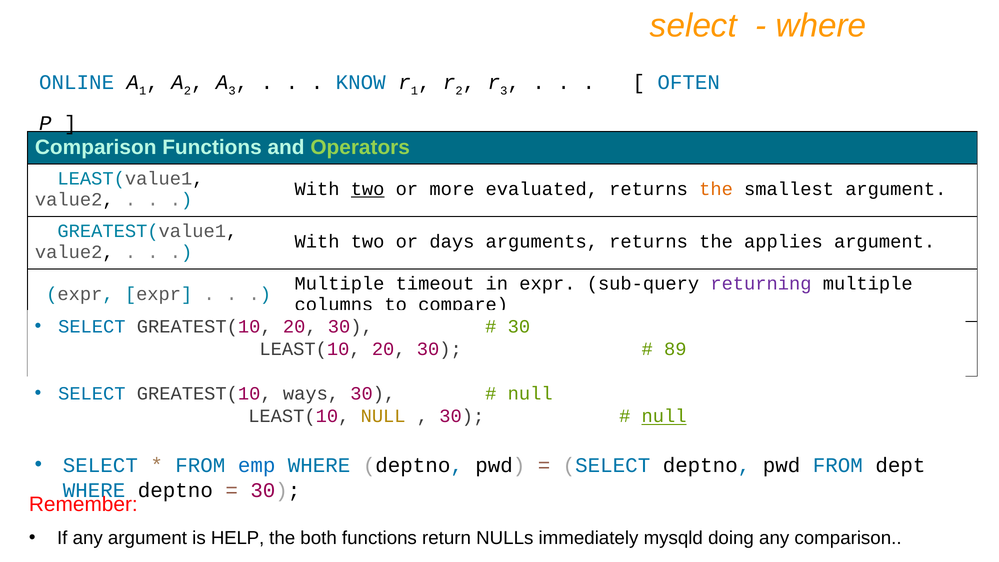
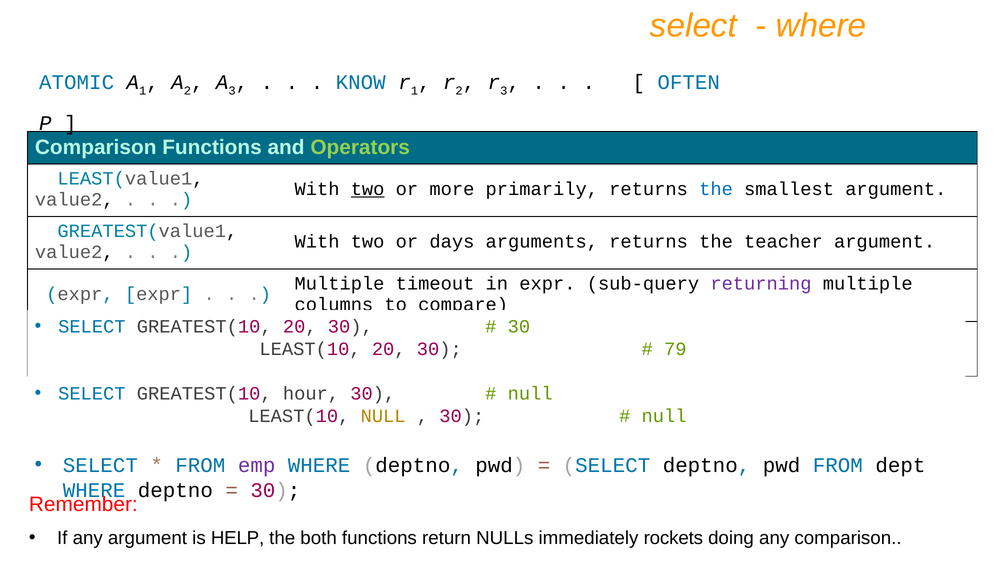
ONLINE: ONLINE -> ATOMIC
evaluated: evaluated -> primarily
the at (716, 189) colour: orange -> blue
applies: applies -> teacher
89: 89 -> 79
ways: ways -> hour
null at (664, 416) underline: present -> none
emp colour: blue -> purple
mysqld: mysqld -> rockets
